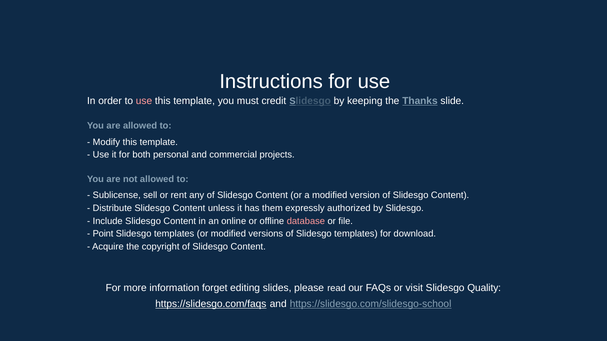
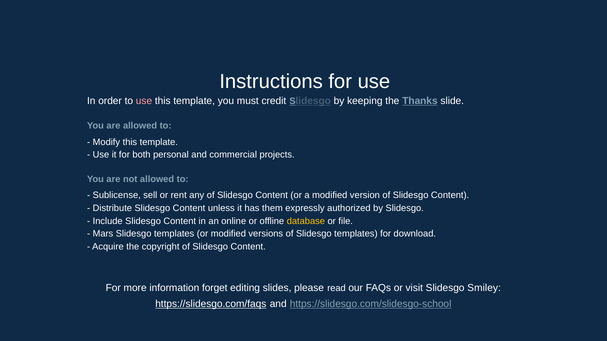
database colour: pink -> yellow
Point: Point -> Mars
Quality: Quality -> Smiley
